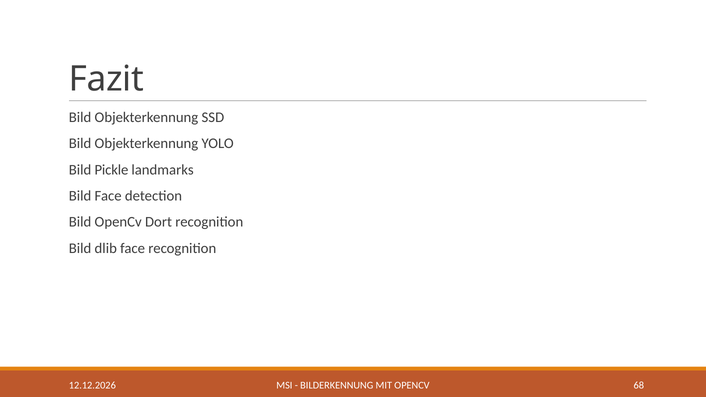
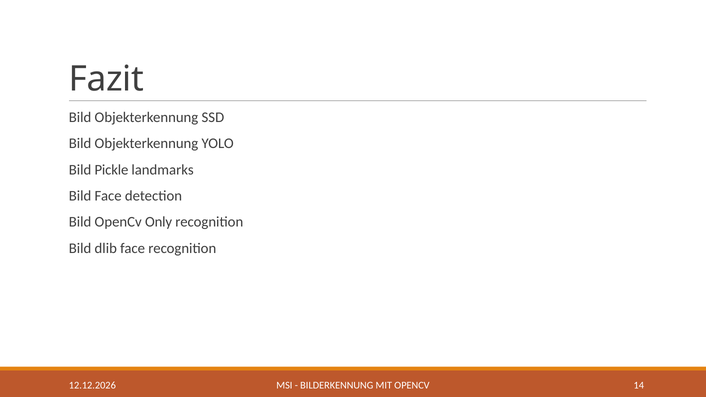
Dort: Dort -> Only
68: 68 -> 14
